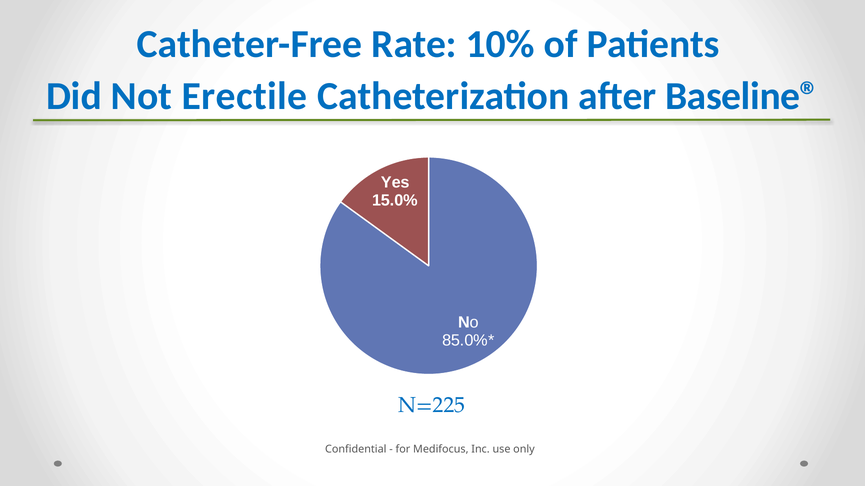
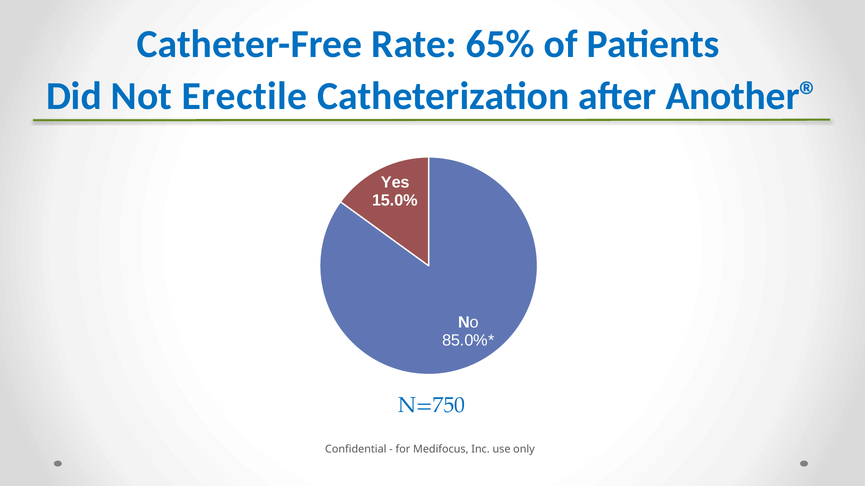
10%: 10% -> 65%
Baseline®: Baseline® -> Another®
N=225: N=225 -> N=750
